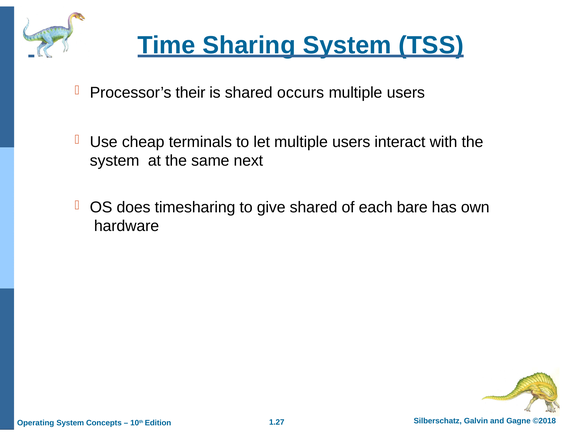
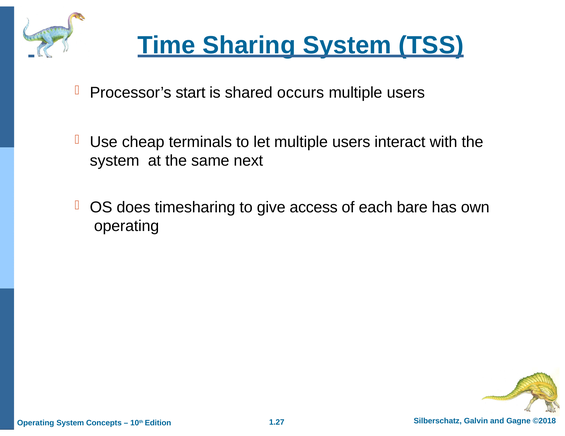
their: their -> start
give shared: shared -> access
hardware at (127, 226): hardware -> operating
